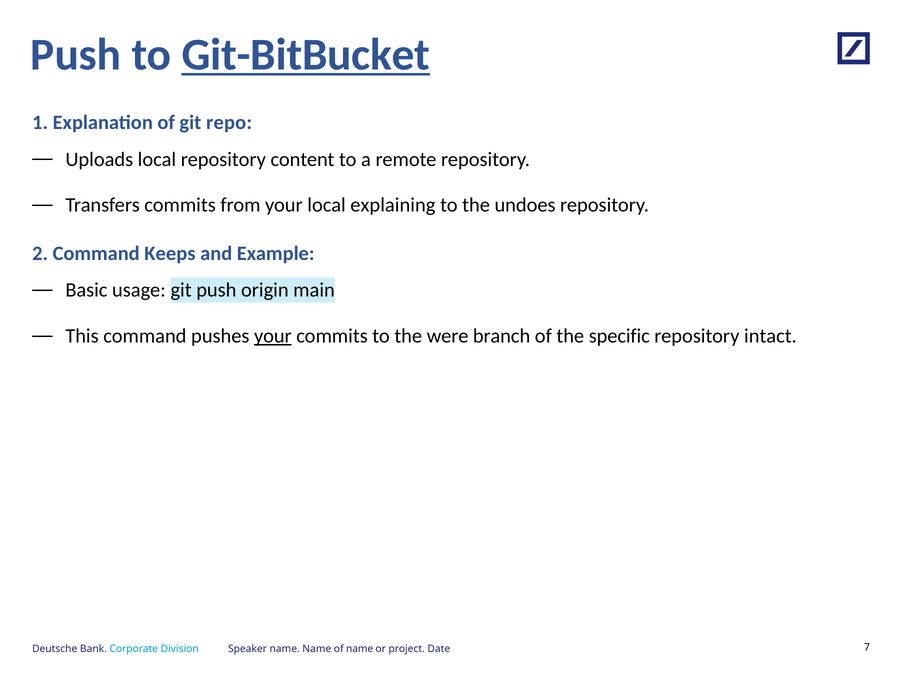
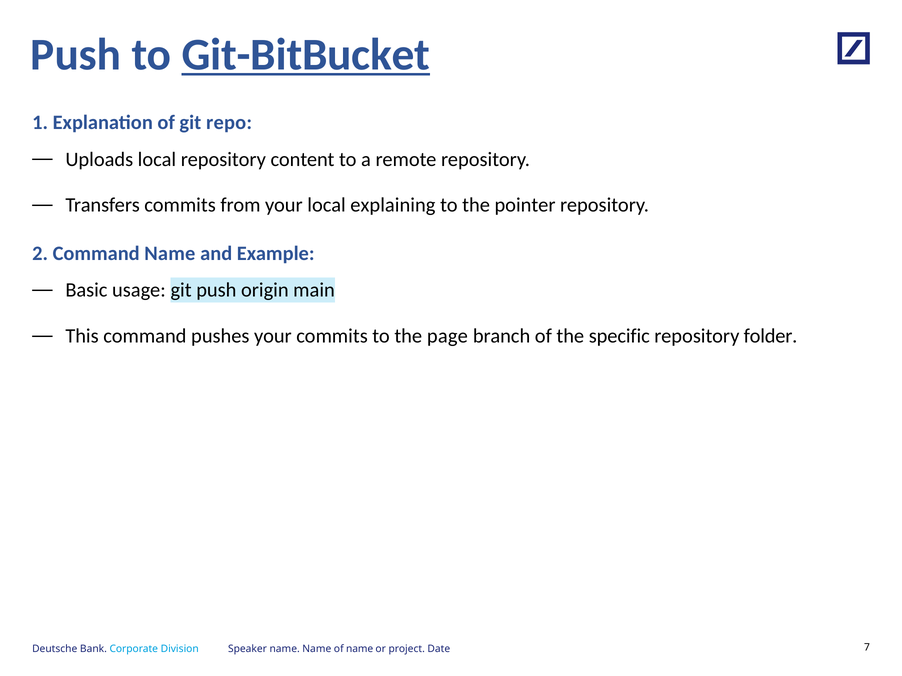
undoes: undoes -> pointer
Command Keeps: Keeps -> Name
your at (273, 336) underline: present -> none
were: were -> page
intact: intact -> folder
